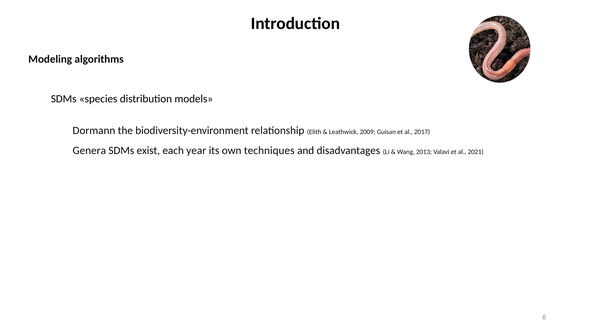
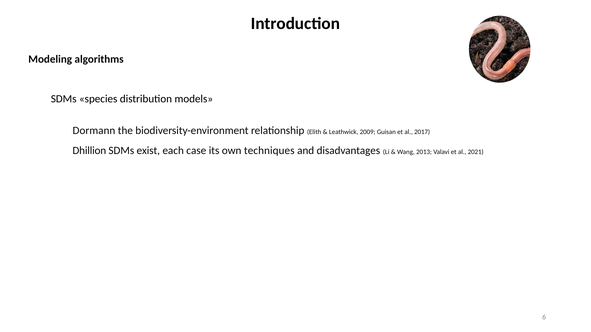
Genera: Genera -> Dhillion
year: year -> case
